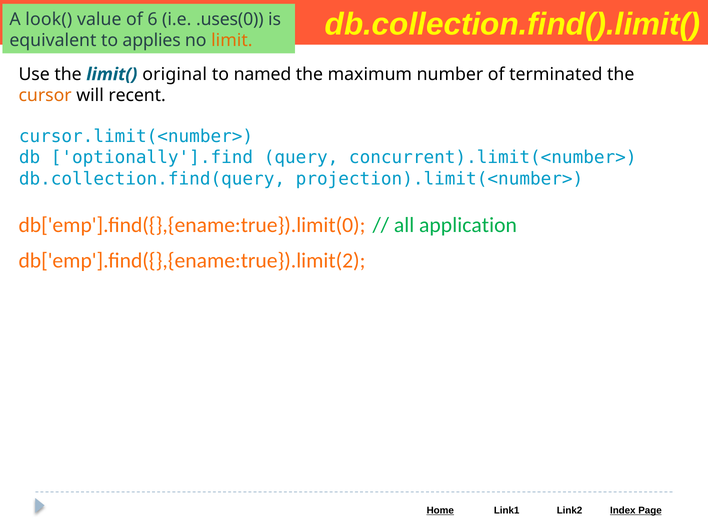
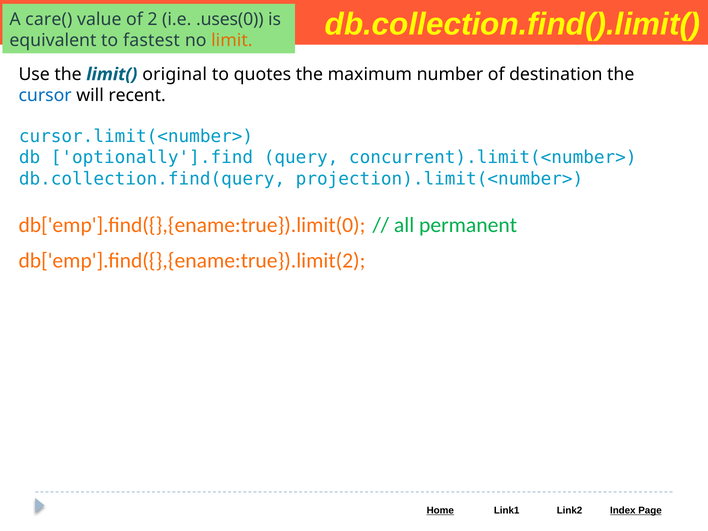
look(: look( -> care(
6: 6 -> 2
applies: applies -> fastest
named: named -> quotes
terminated: terminated -> destination
cursor colour: orange -> blue
application: application -> permanent
